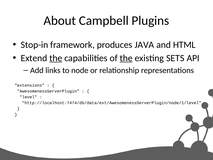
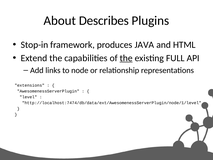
Campbell: Campbell -> Describes
the at (56, 58) underline: present -> none
SETS: SETS -> FULL
